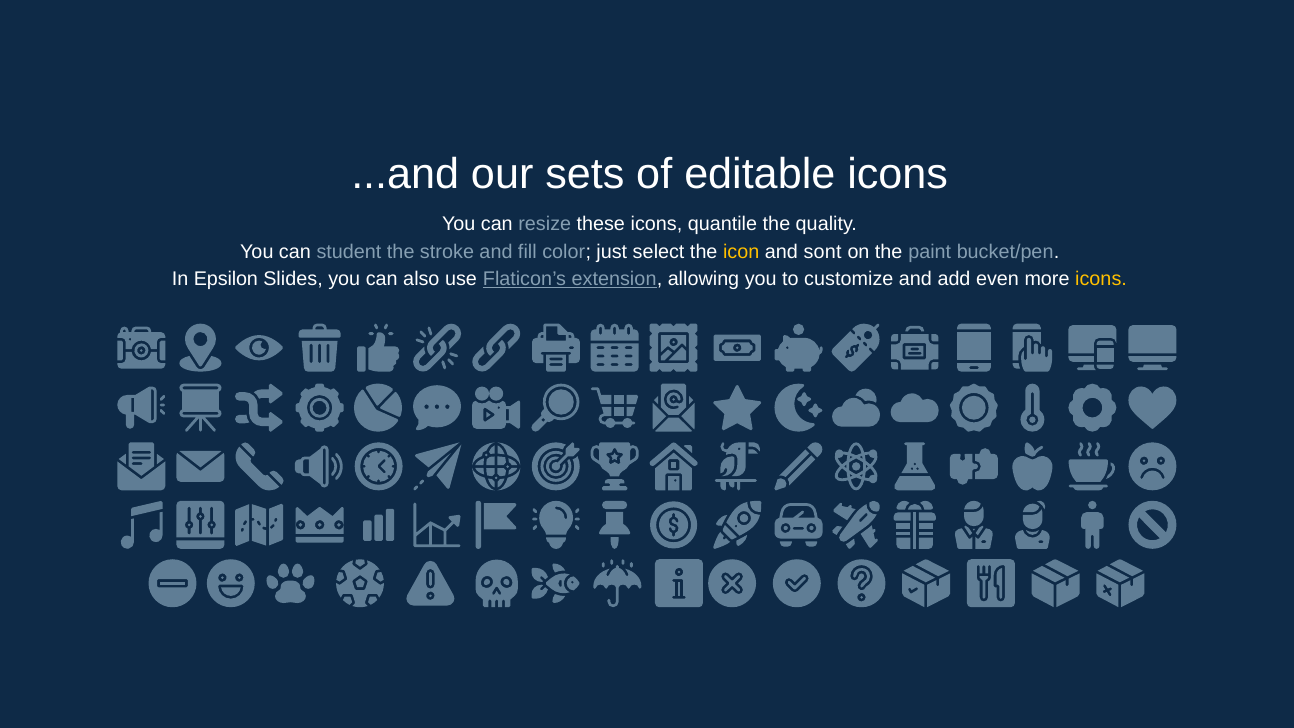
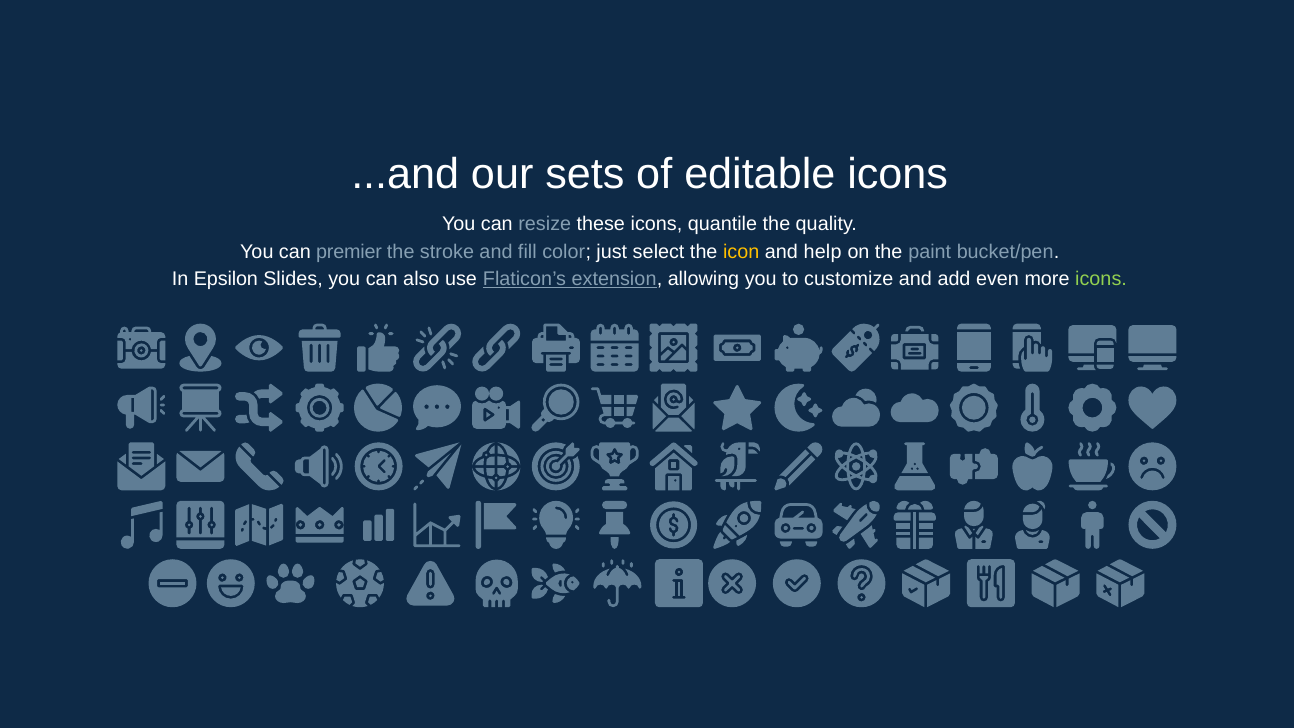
student: student -> premier
sont: sont -> help
icons at (1101, 279) colour: yellow -> light green
